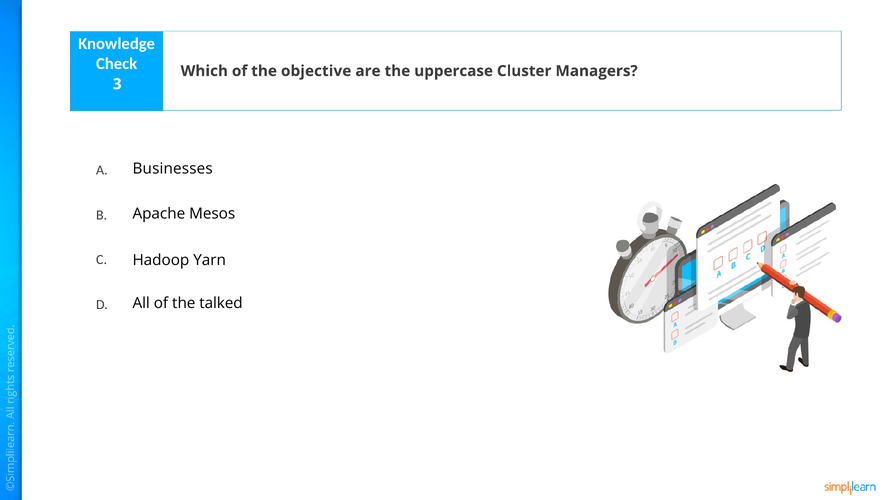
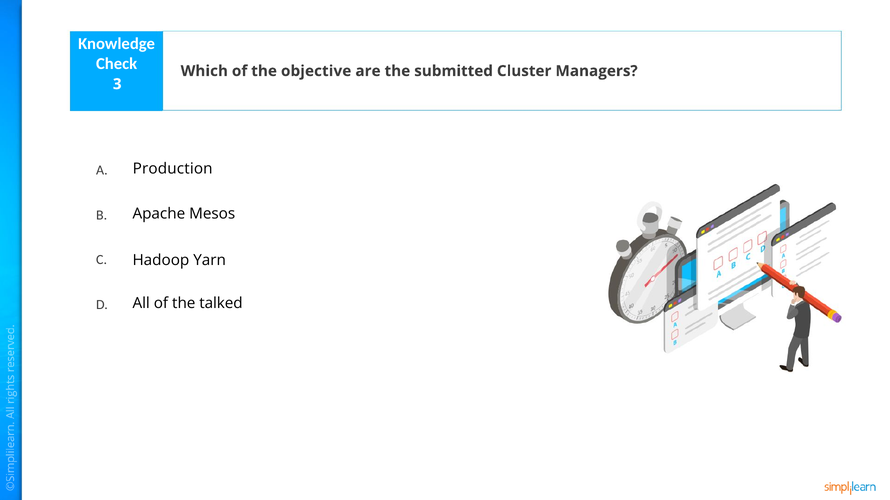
uppercase: uppercase -> submitted
Businesses: Businesses -> Production
